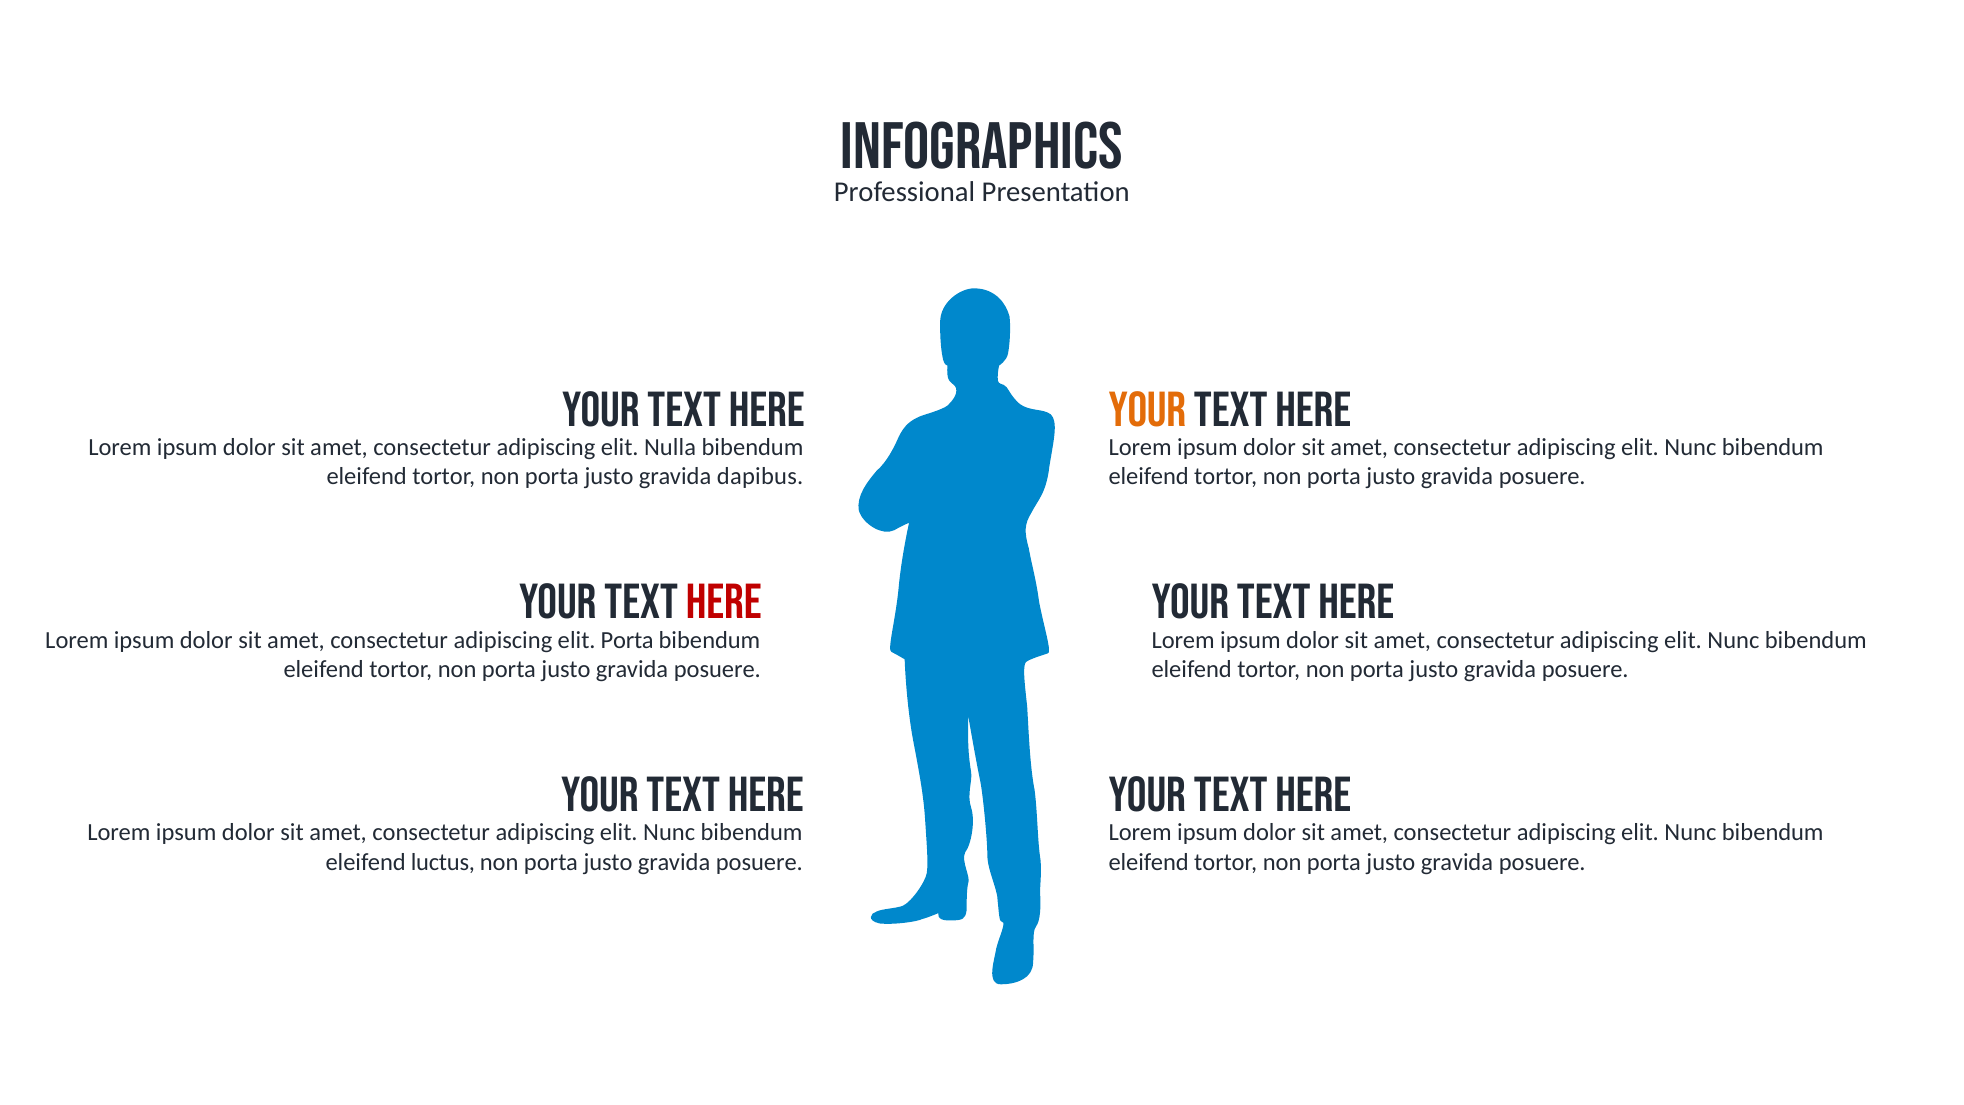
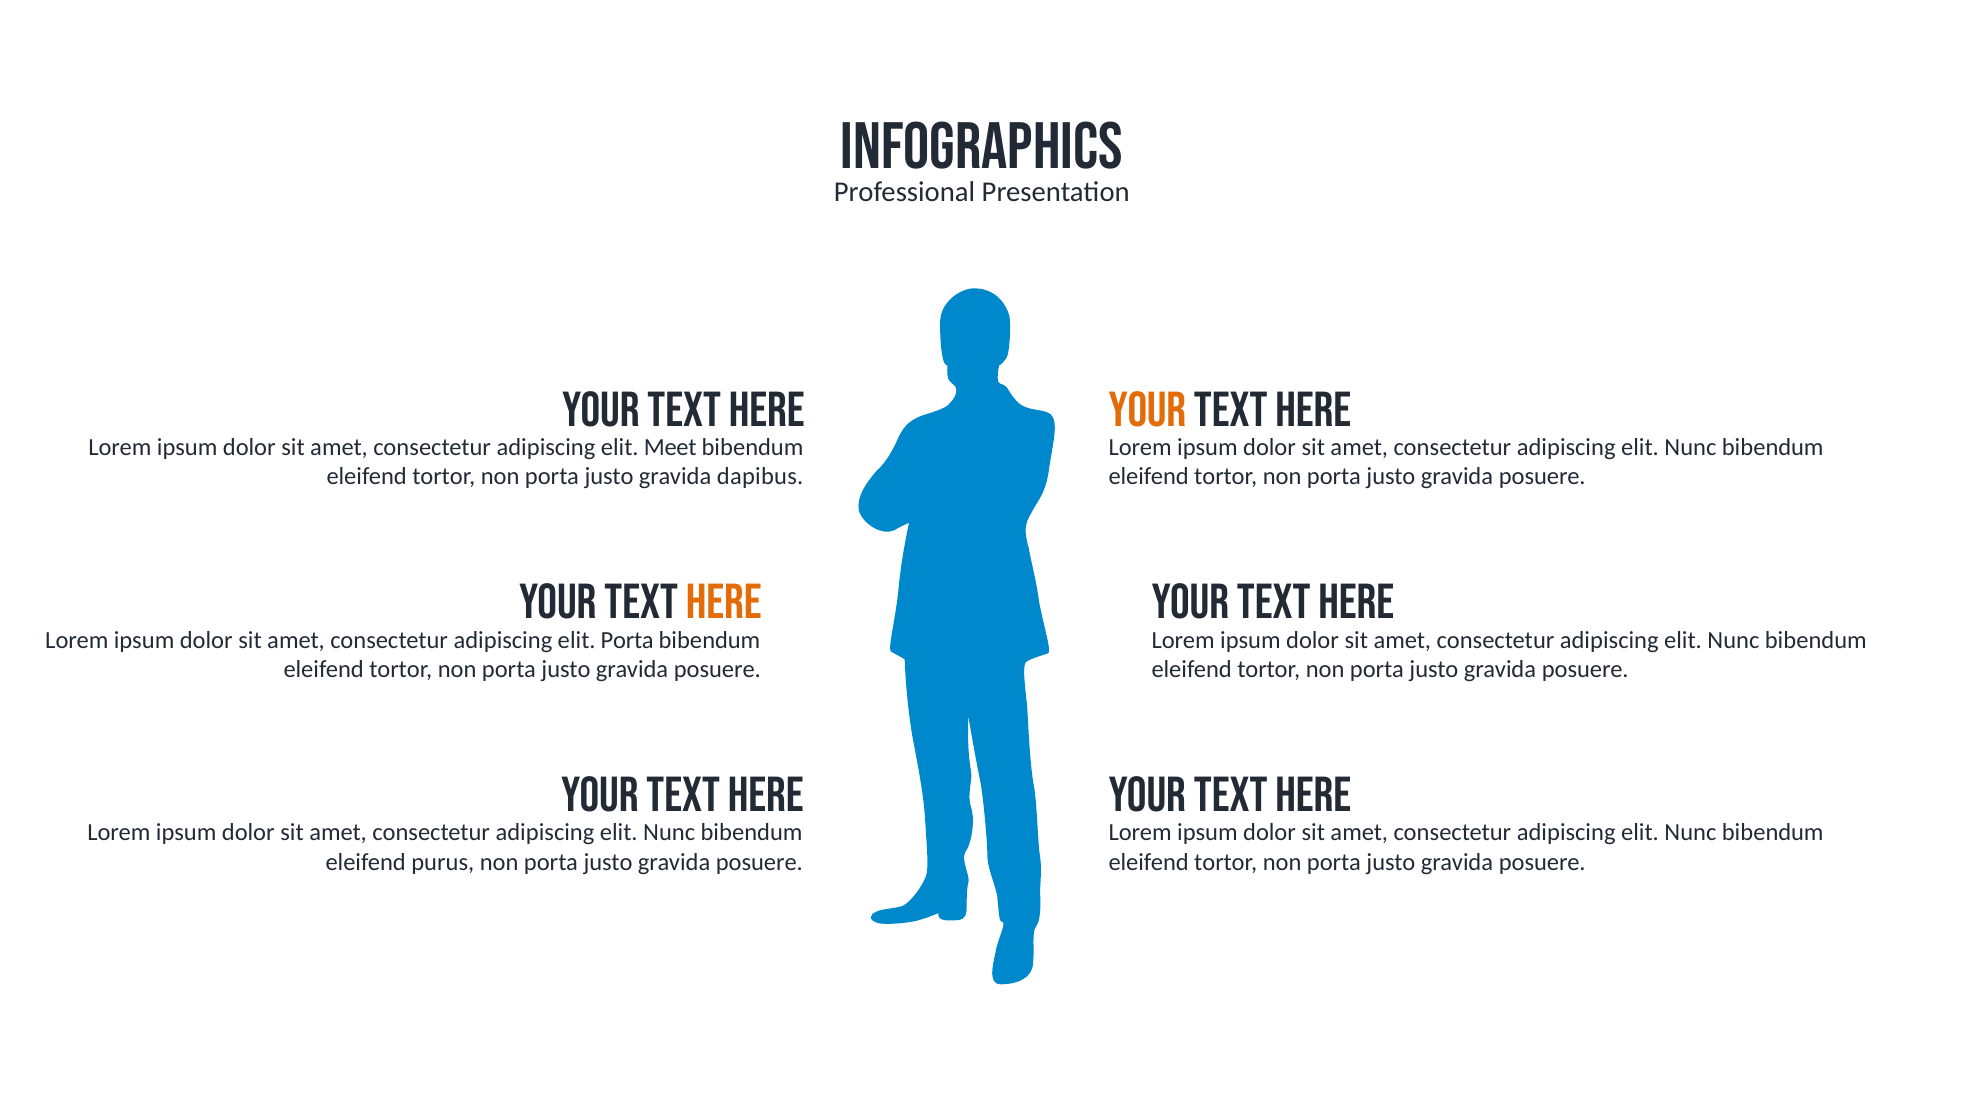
Nulla: Nulla -> Meet
here at (724, 603) colour: red -> orange
luctus: luctus -> purus
